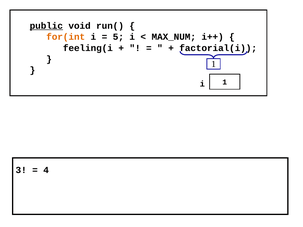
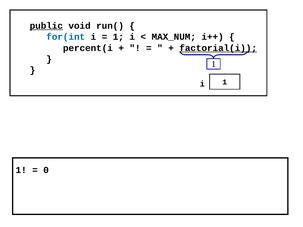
for(int colour: orange -> blue
5 at (118, 37): 5 -> 1
feeling(i: feeling(i -> percent(i
factorial(i underline: none -> present
3 at (21, 170): 3 -> 1
4: 4 -> 0
